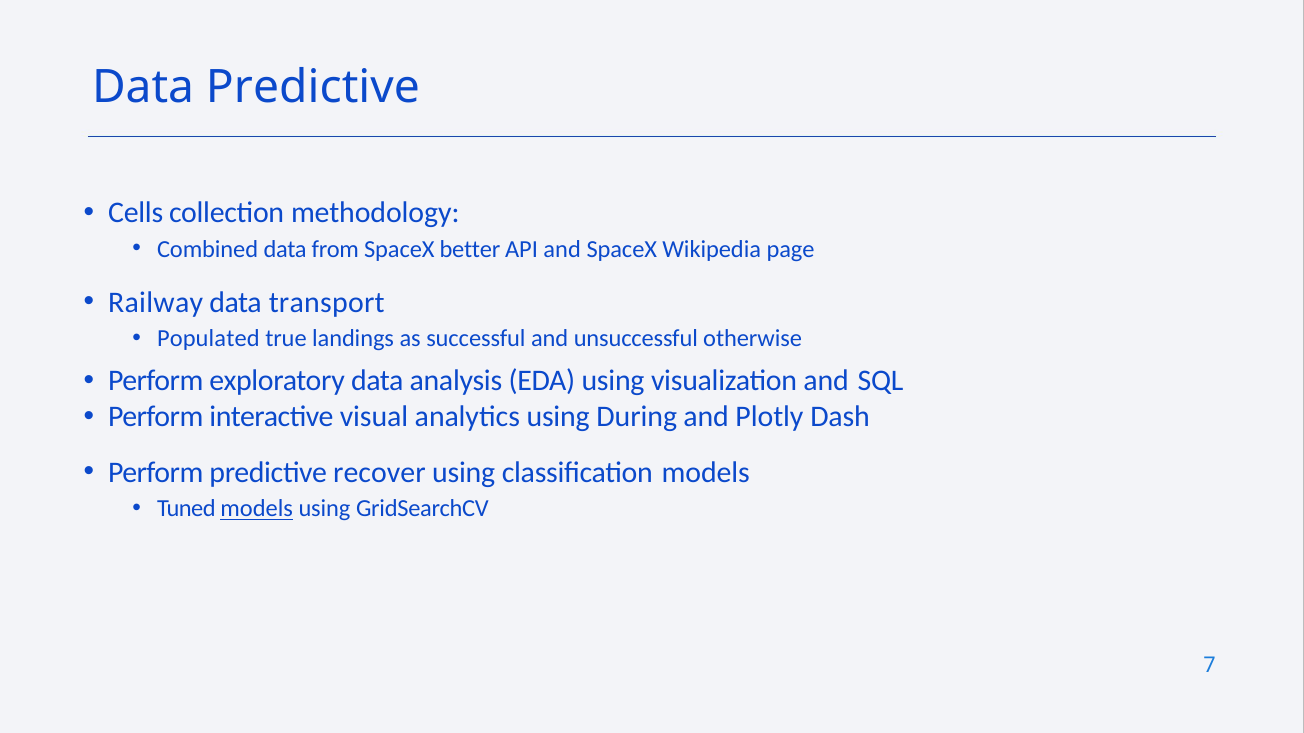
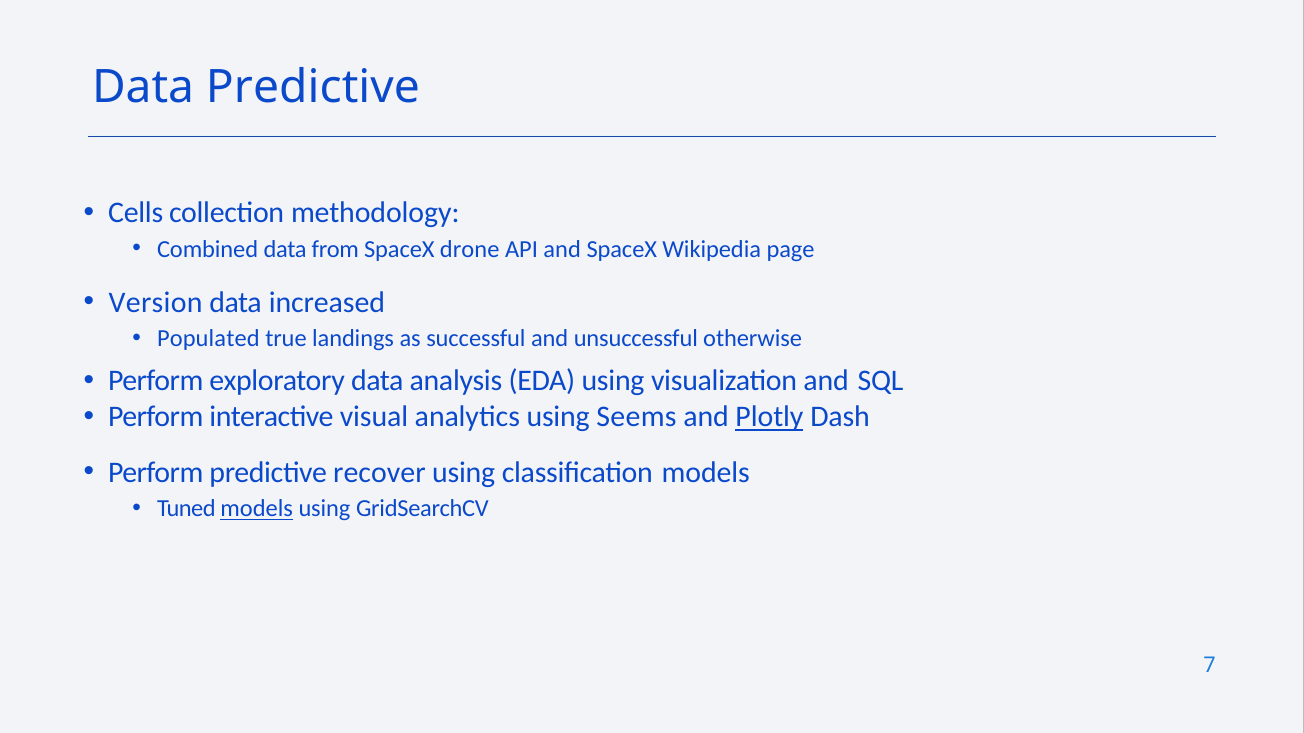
better: better -> drone
Railway: Railway -> Version
transport: transport -> increased
During: During -> Seems
Plotly underline: none -> present
